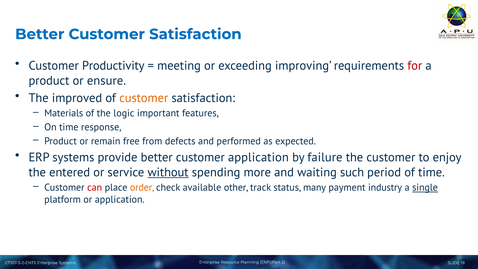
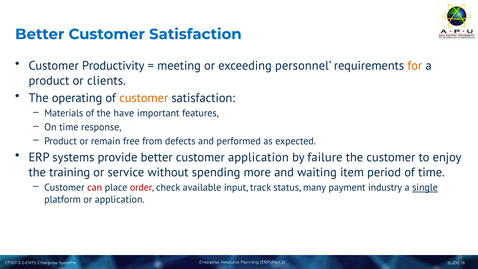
improving: improving -> personnel
for colour: red -> orange
ensure: ensure -> clients
improved: improved -> operating
logic: logic -> have
entered: entered -> training
without underline: present -> none
such: such -> item
order colour: orange -> red
other: other -> input
